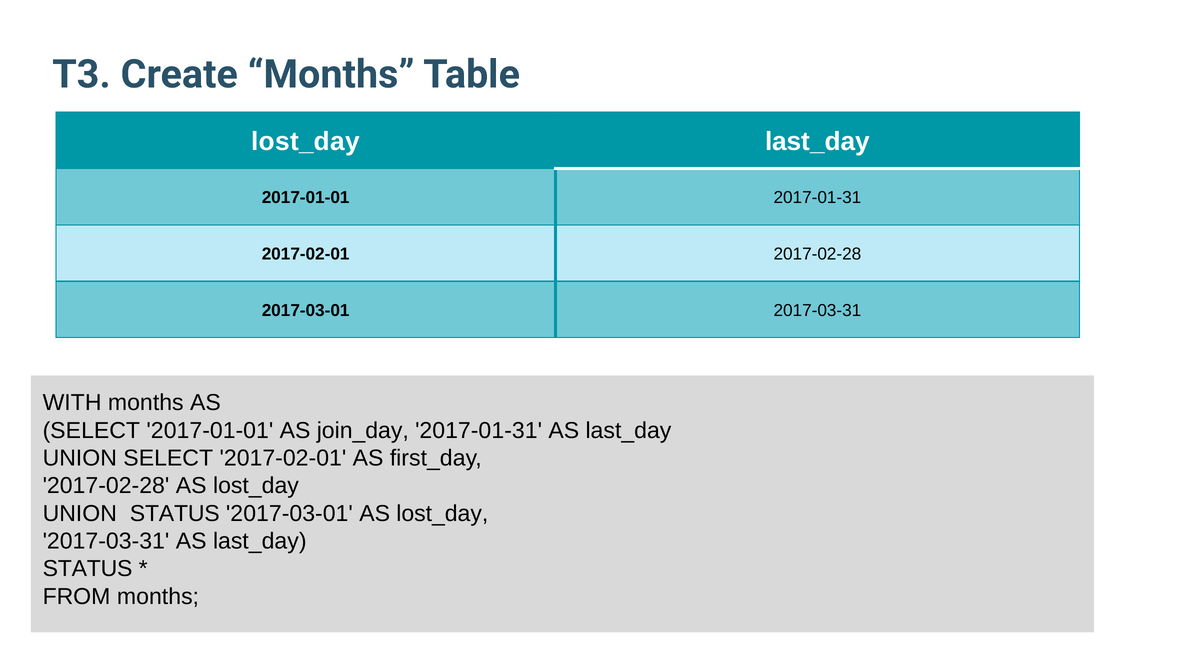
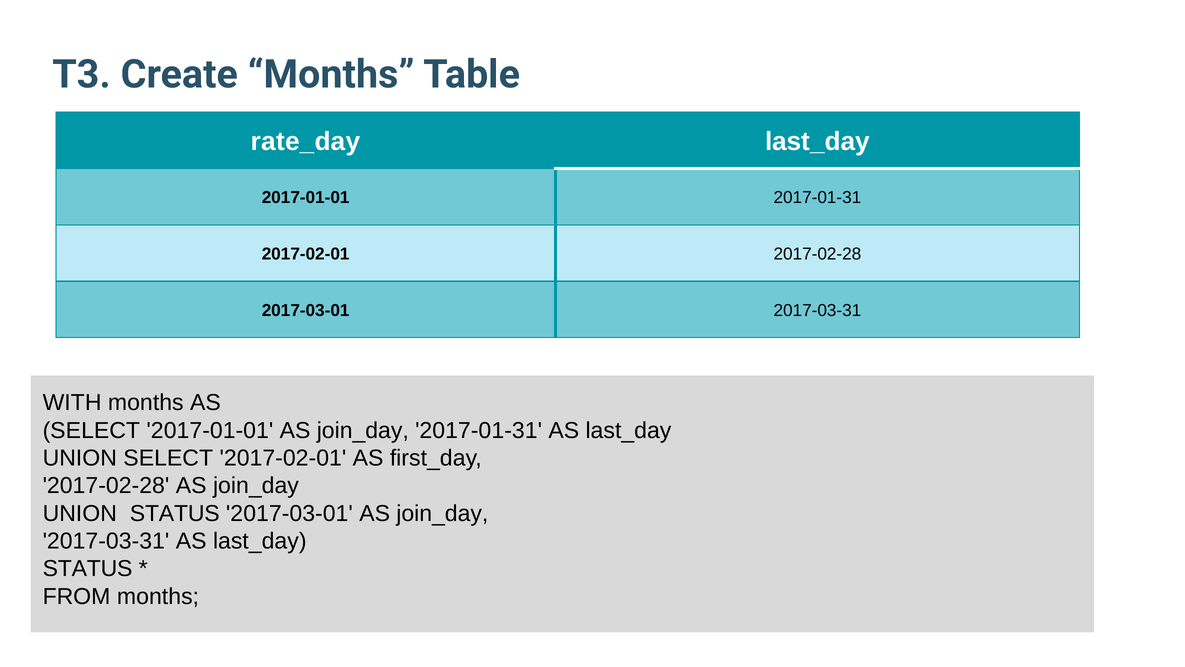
lost_day at (306, 142): lost_day -> rate_day
2017-02-28 AS lost_day: lost_day -> join_day
2017-03-01 AS lost_day: lost_day -> join_day
